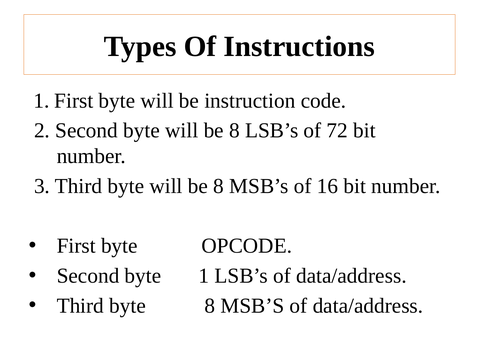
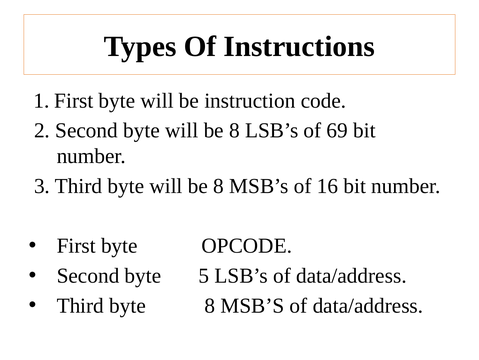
72: 72 -> 69
byte 1: 1 -> 5
